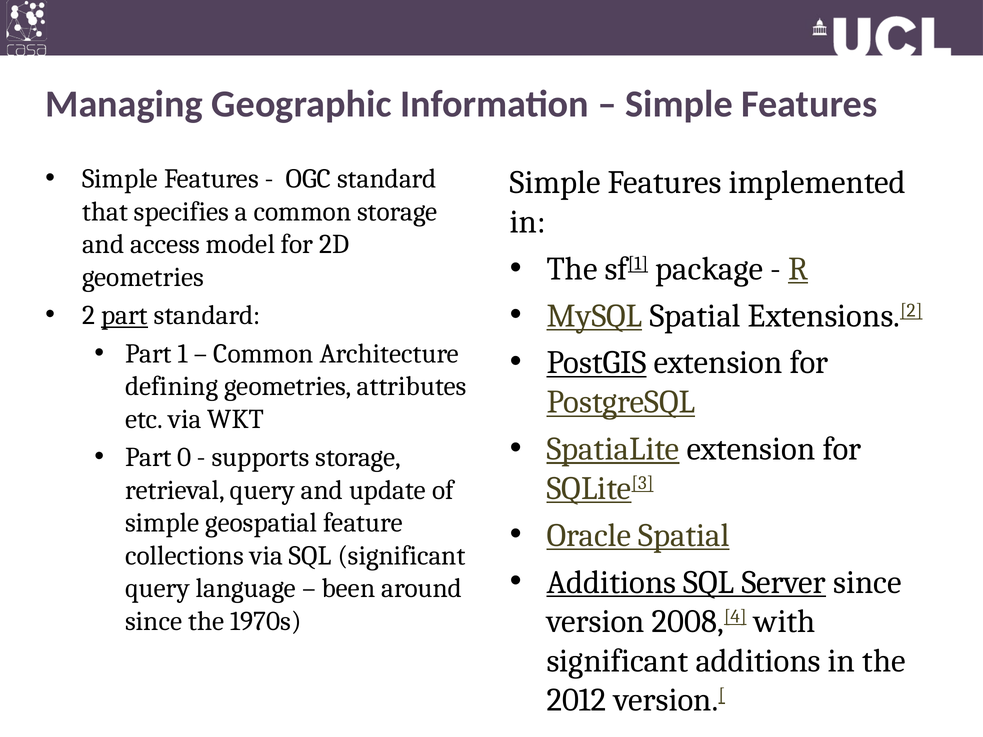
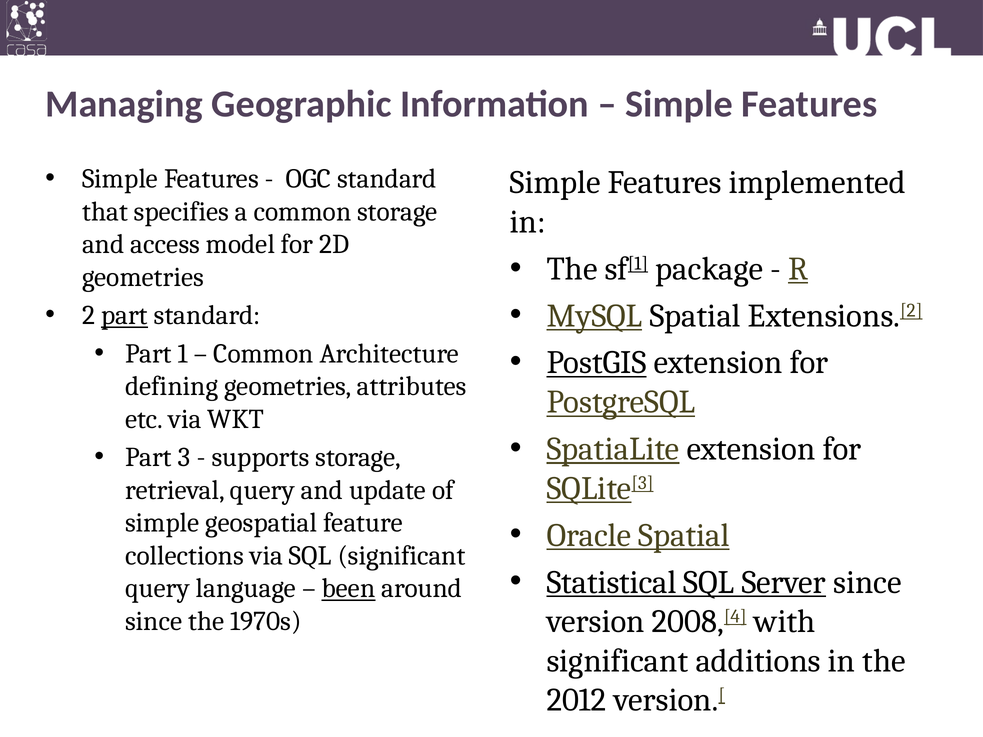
0: 0 -> 3
Additions at (611, 582): Additions -> Statistical
been underline: none -> present
